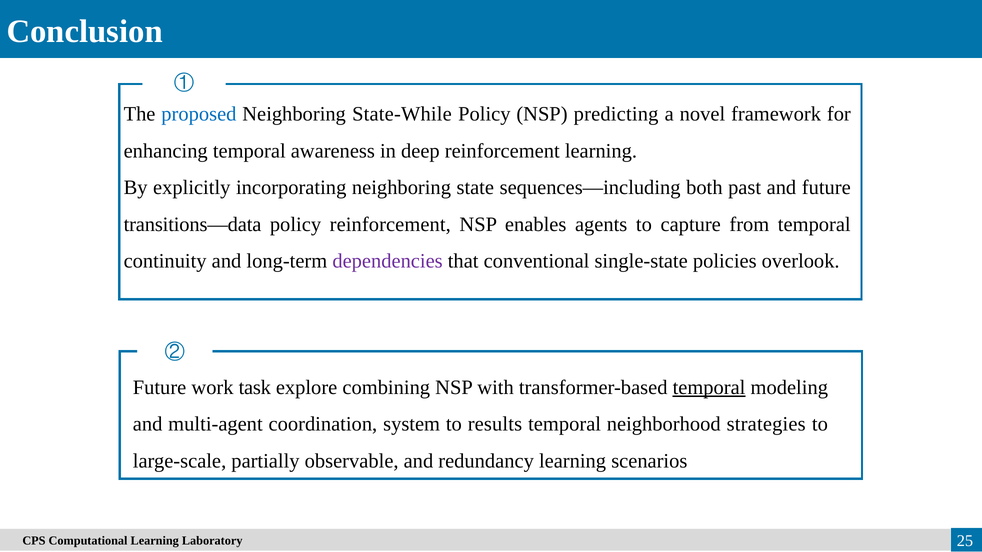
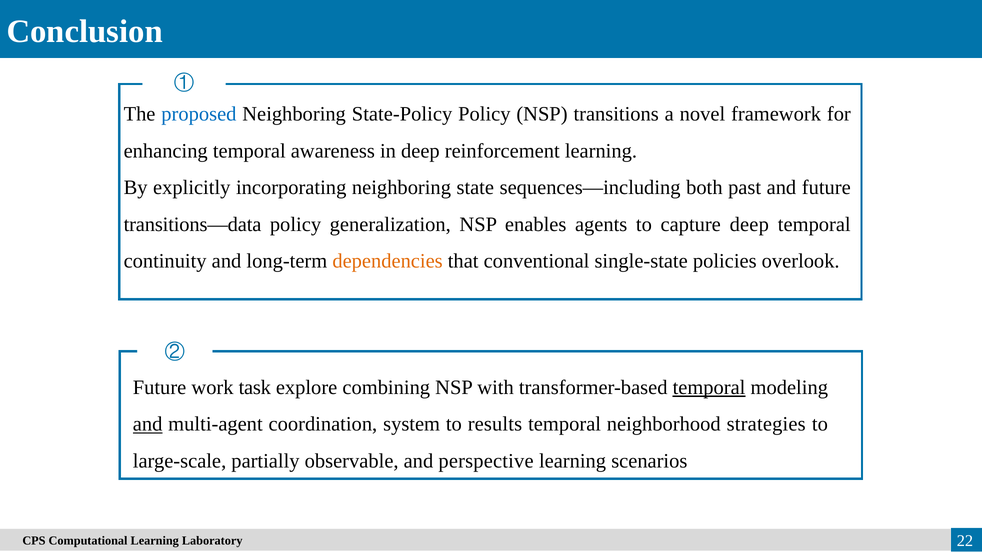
State-While: State-While -> State-Policy
predicting: predicting -> transitions
policy reinforcement: reinforcement -> generalization
capture from: from -> deep
dependencies colour: purple -> orange
and at (148, 424) underline: none -> present
redundancy: redundancy -> perspective
25: 25 -> 22
